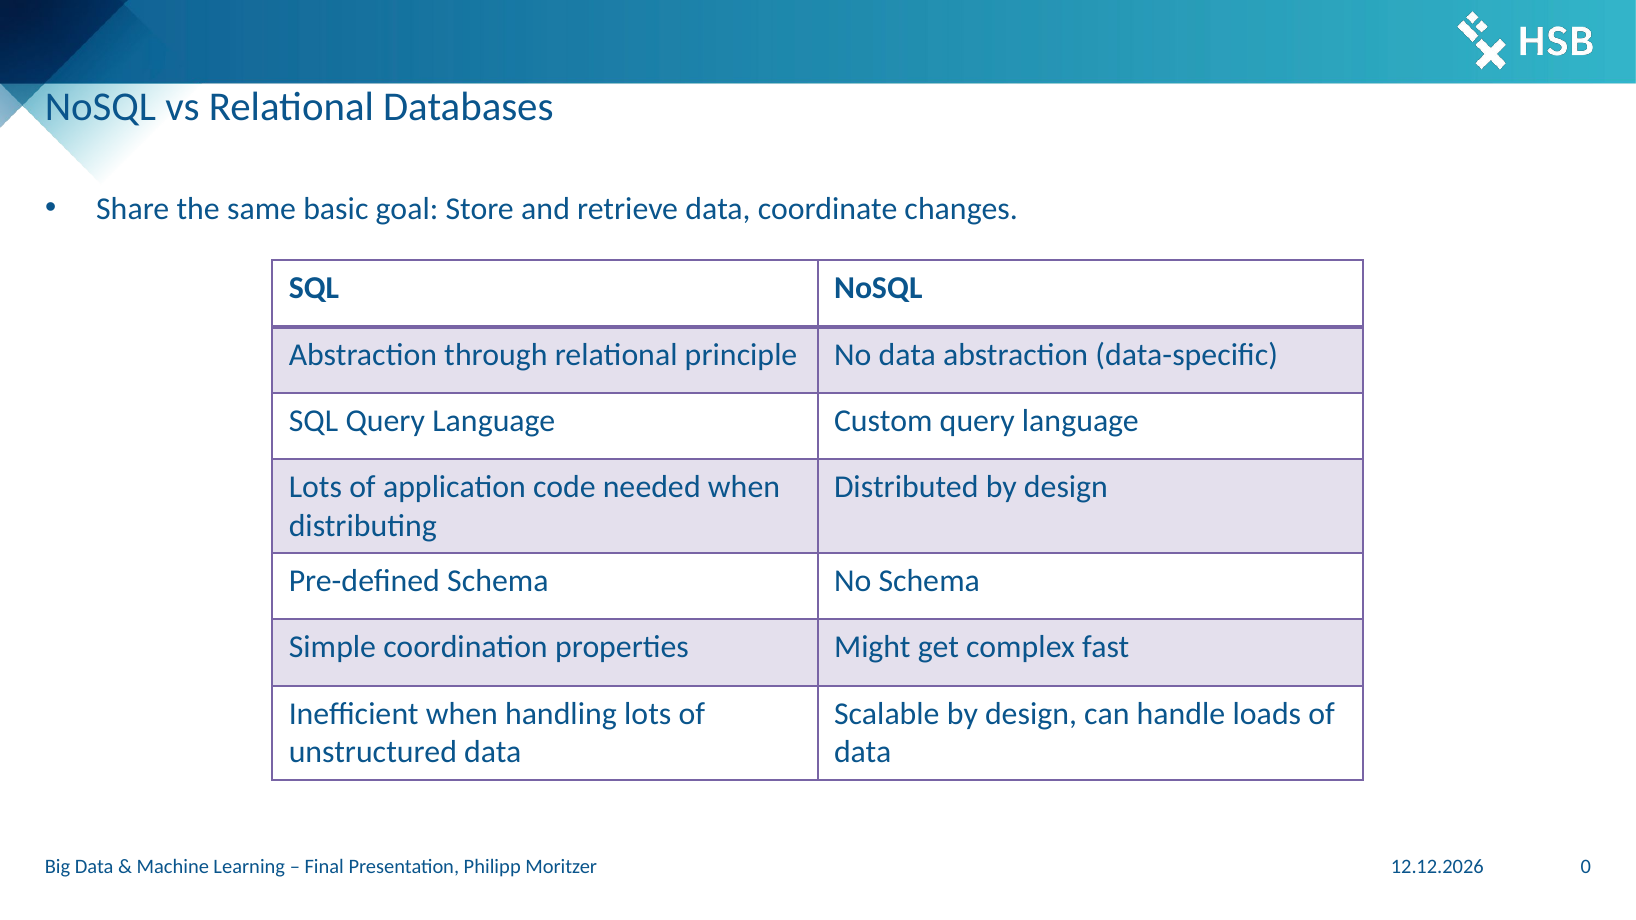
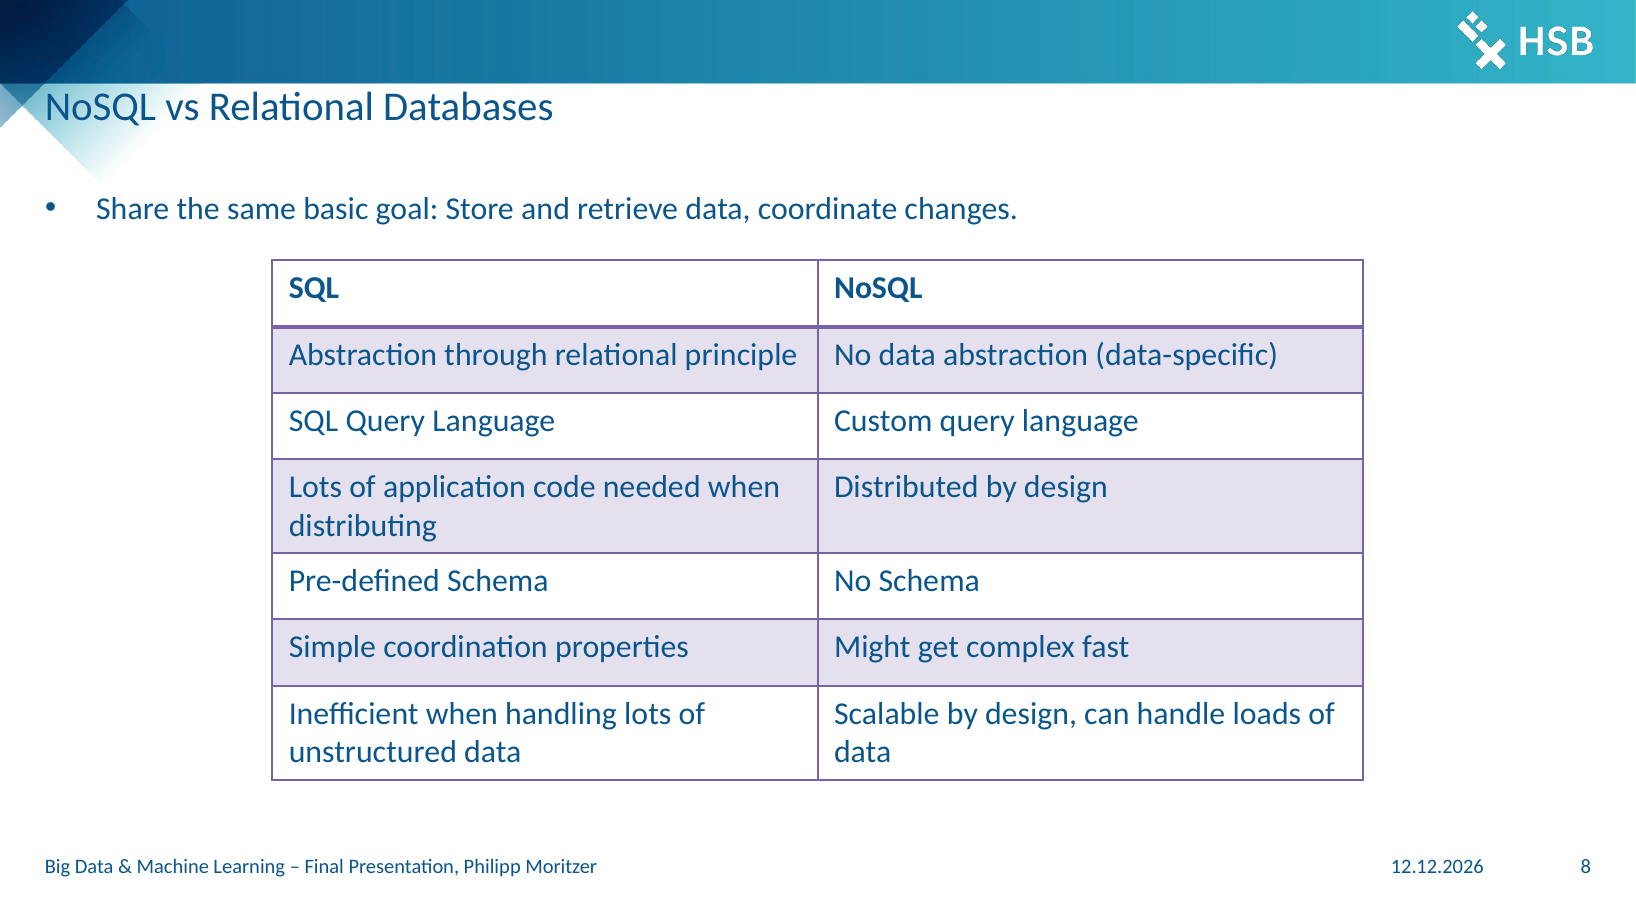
0: 0 -> 8
